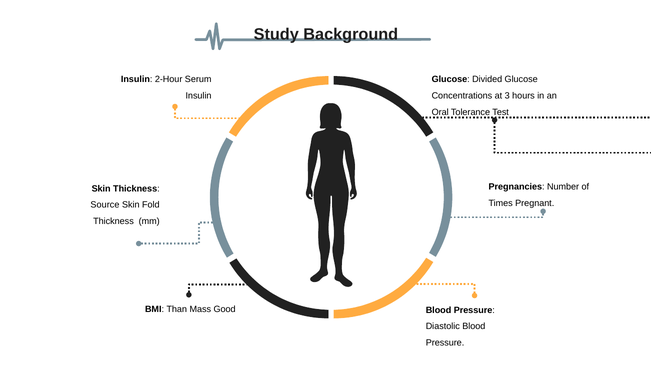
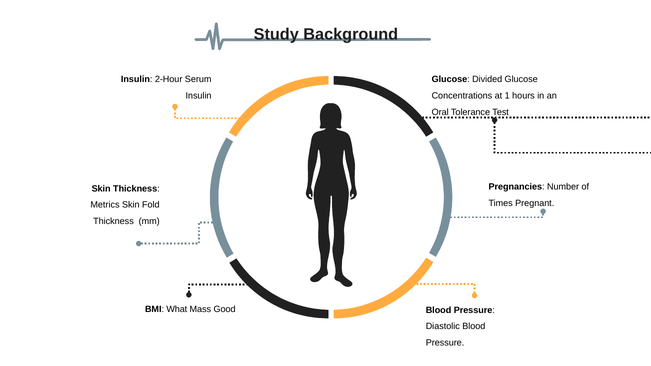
3: 3 -> 1
Source: Source -> Metrics
Than: Than -> What
